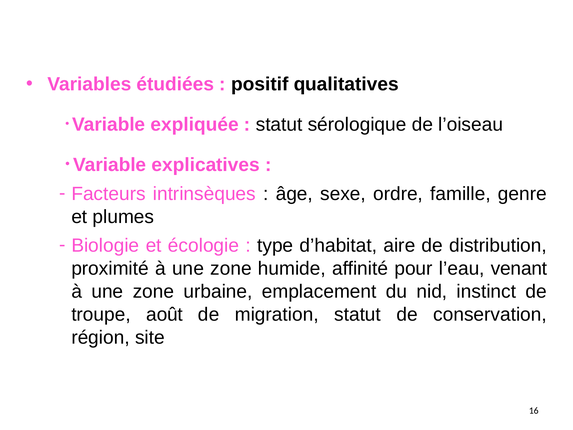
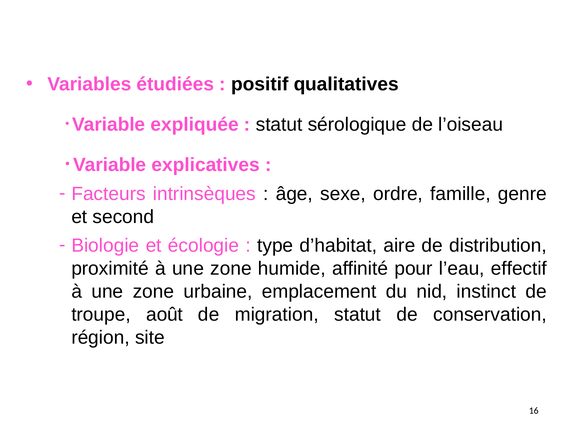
plumes: plumes -> second
venant: venant -> effectif
